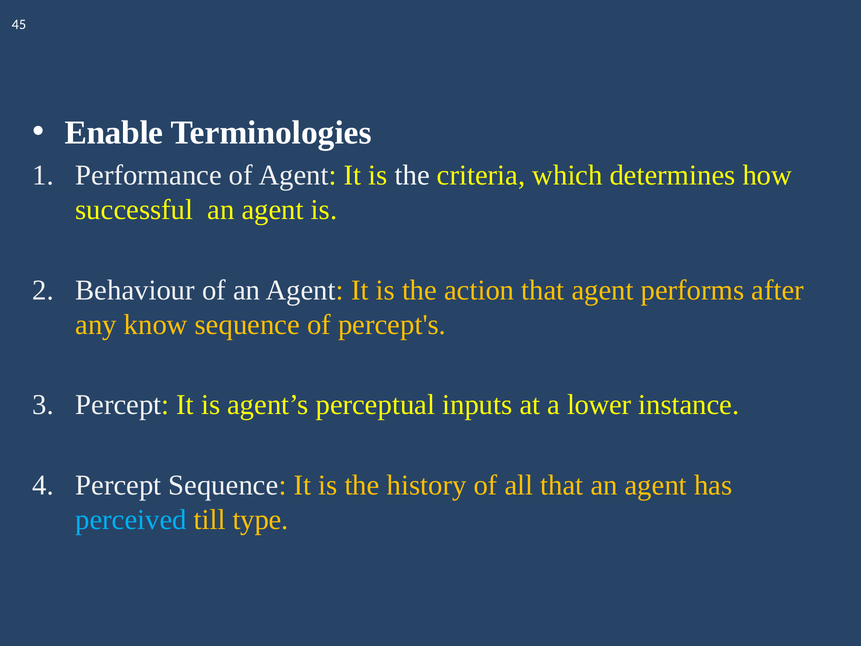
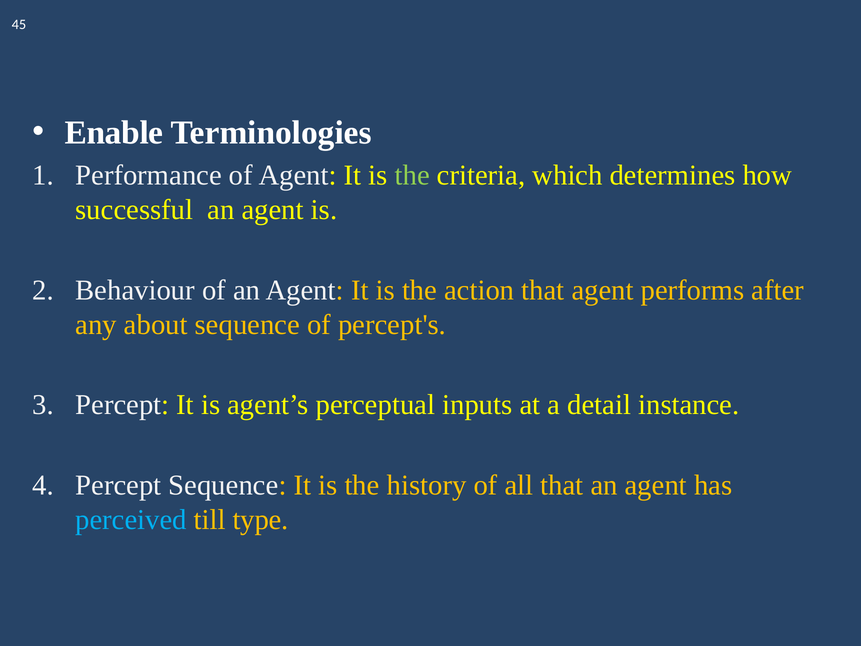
the at (412, 175) colour: white -> light green
know: know -> about
lower: lower -> detail
